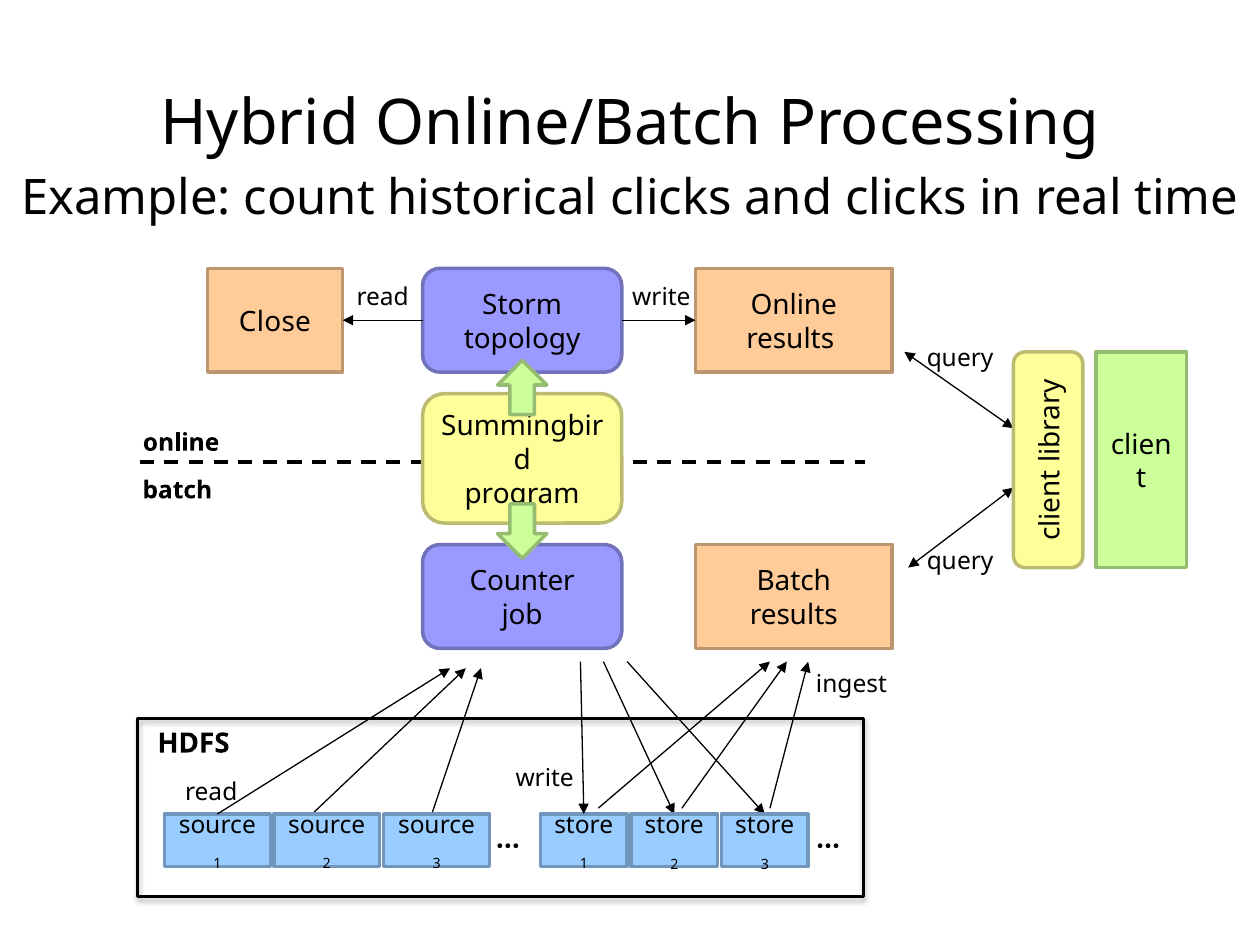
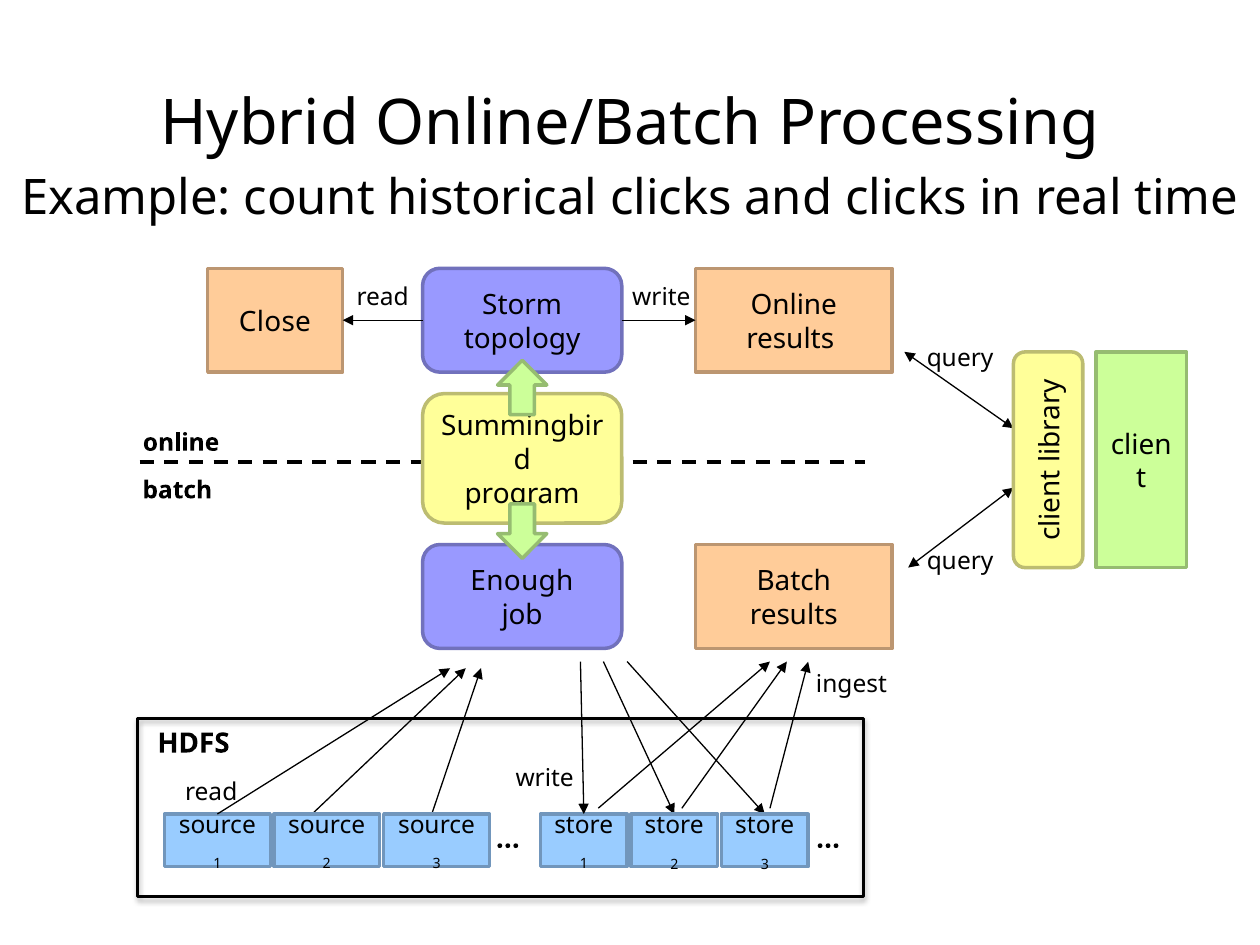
Counter: Counter -> Enough
